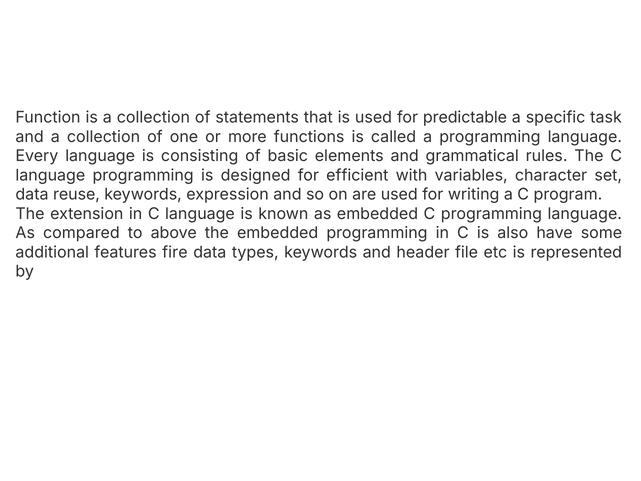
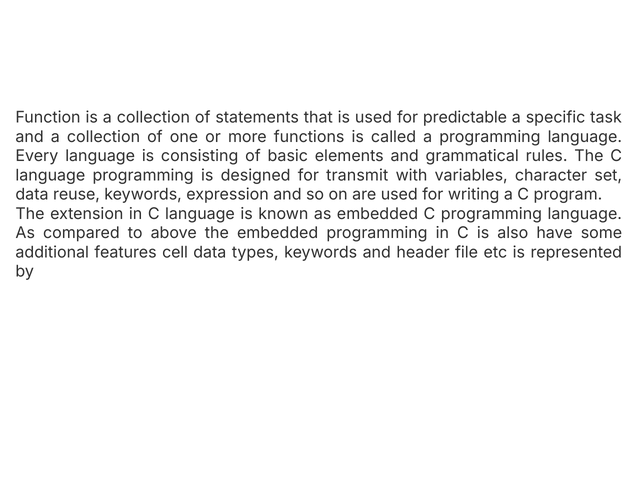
efficient: efficient -> transmit
fire: fire -> cell
